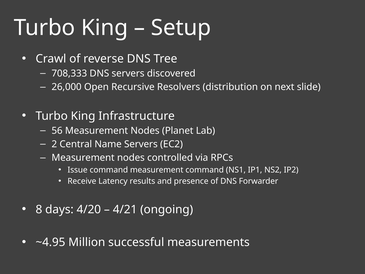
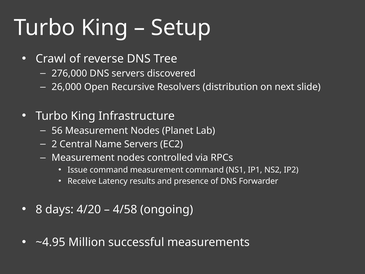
708,333: 708,333 -> 276,000
4/21: 4/21 -> 4/58
